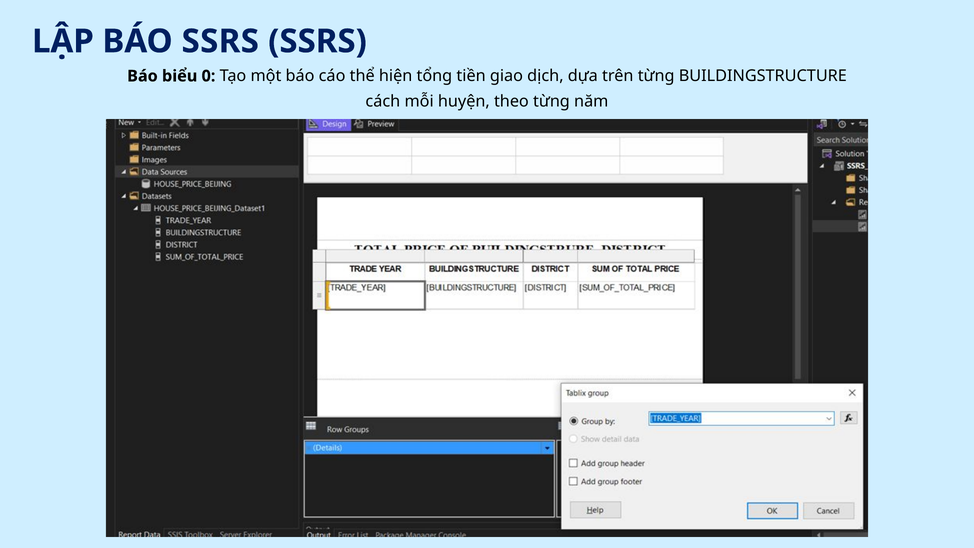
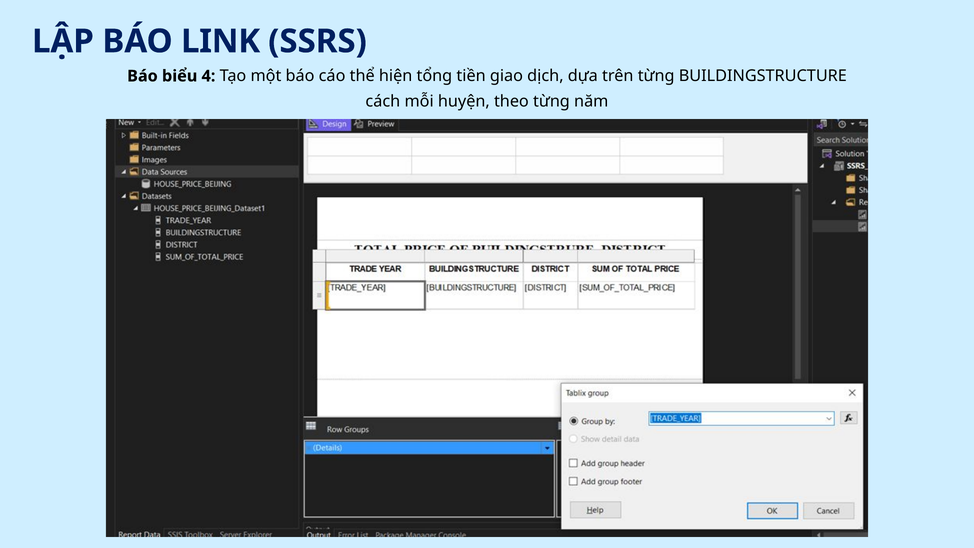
BÁO SSRS: SSRS -> LINK
0: 0 -> 4
